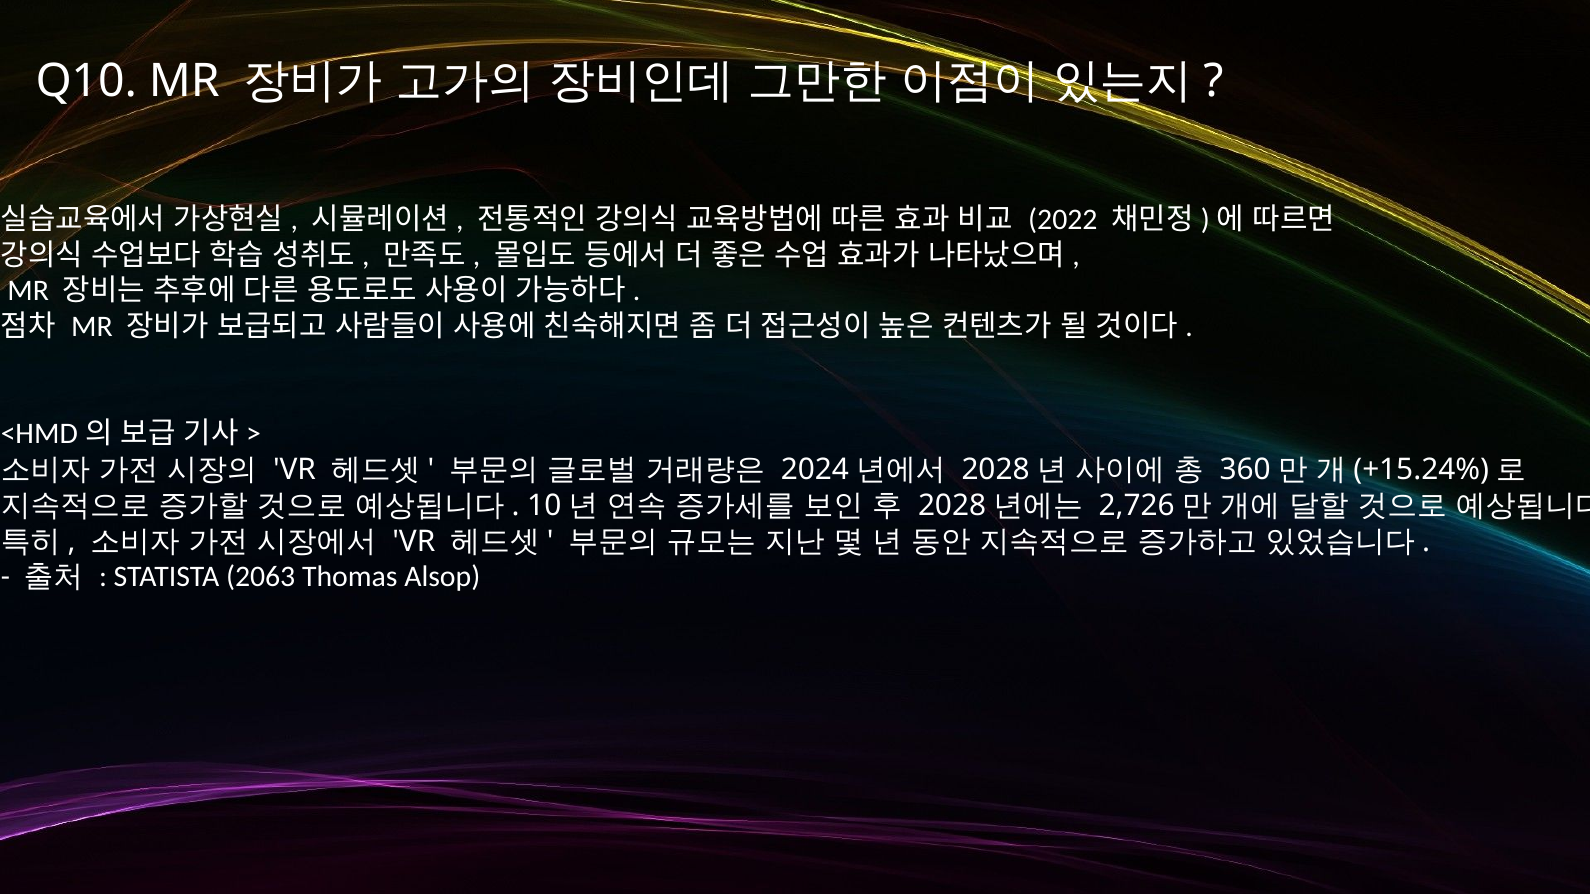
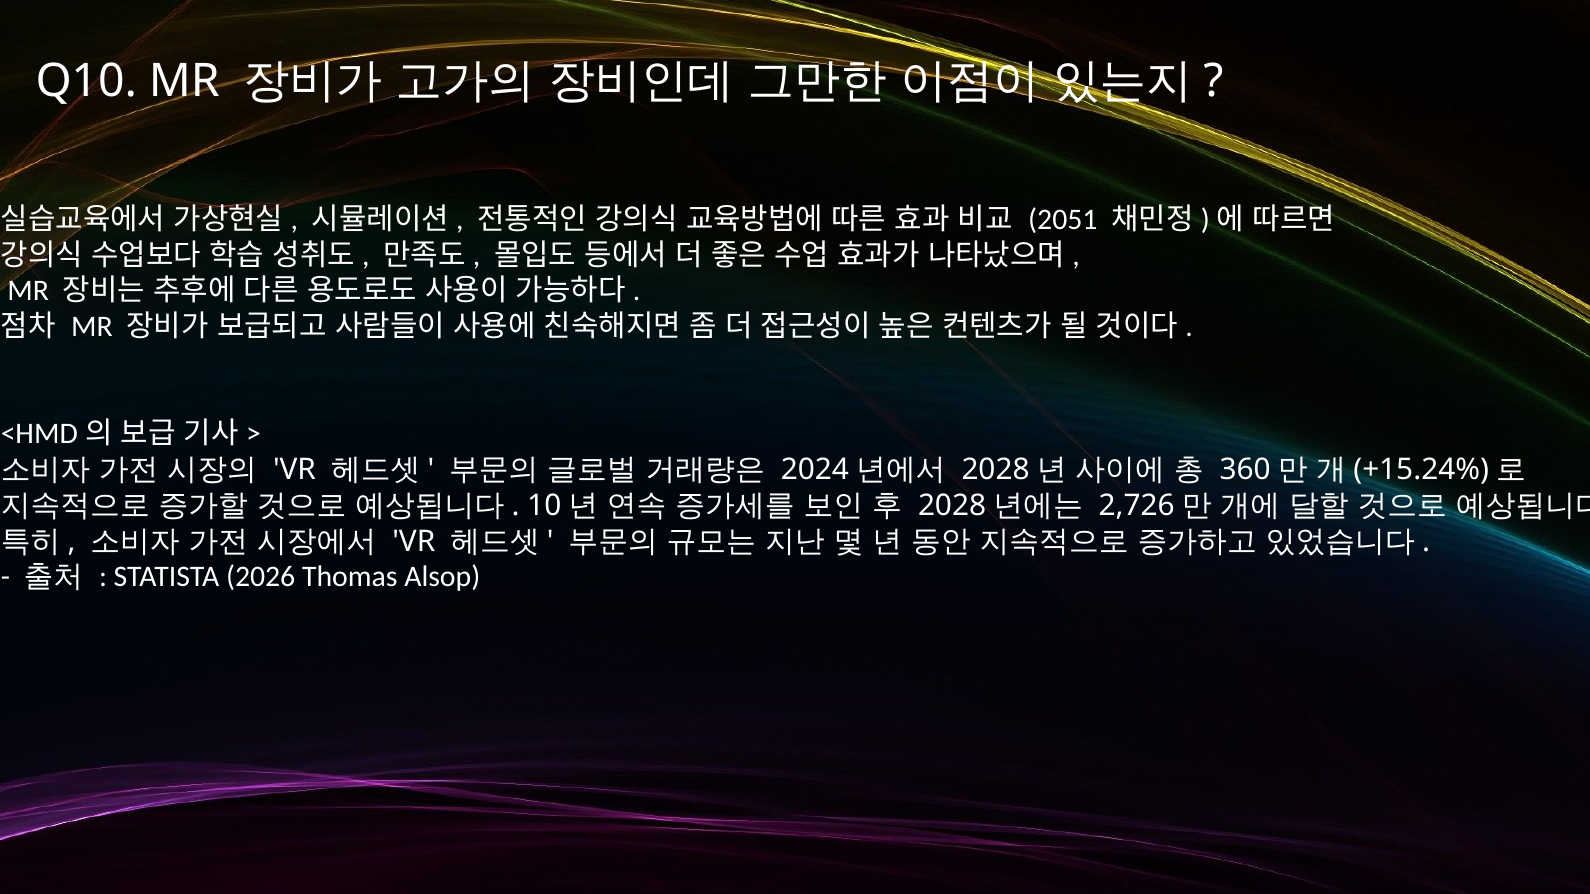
2022: 2022 -> 2051
2063: 2063 -> 2026
